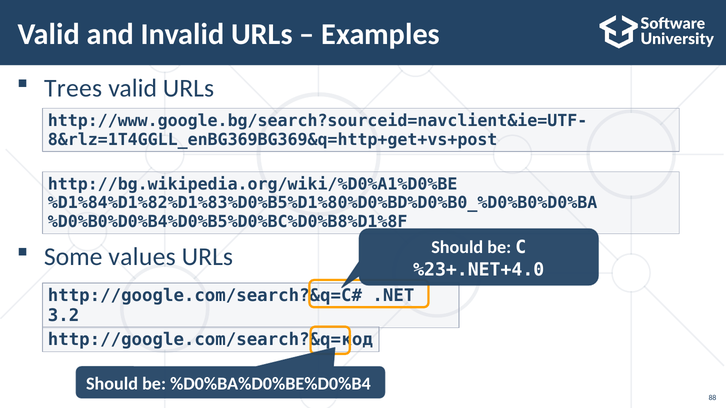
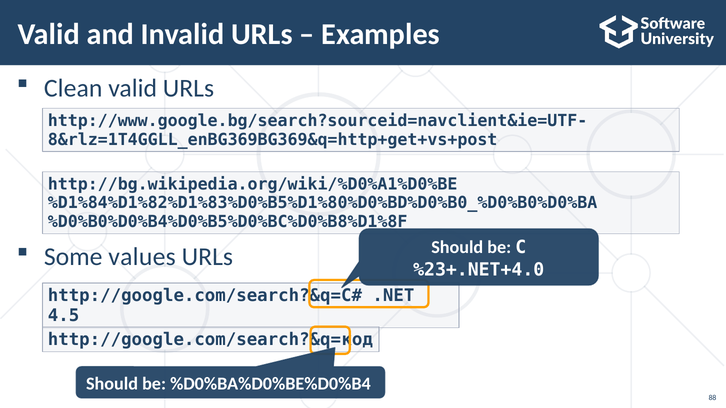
Trees: Trees -> Clean
3.2: 3.2 -> 4.5
